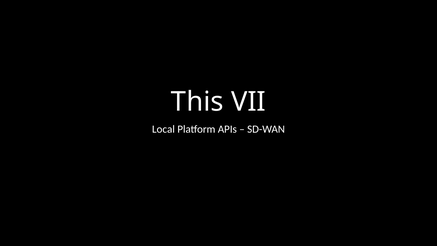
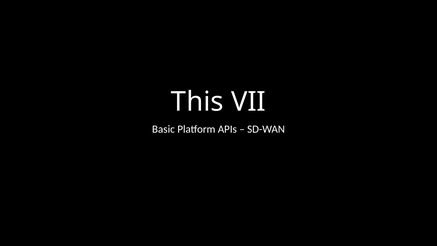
Local: Local -> Basic
